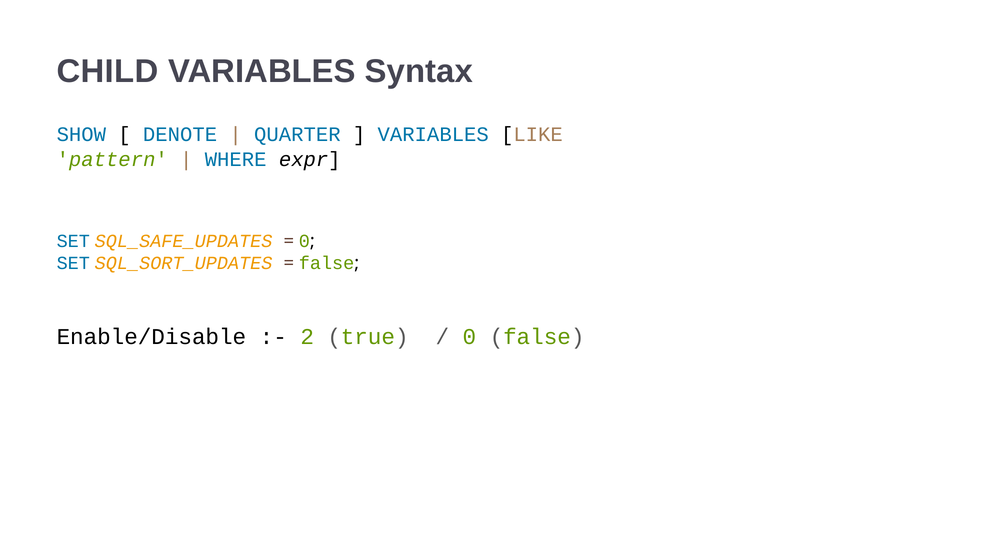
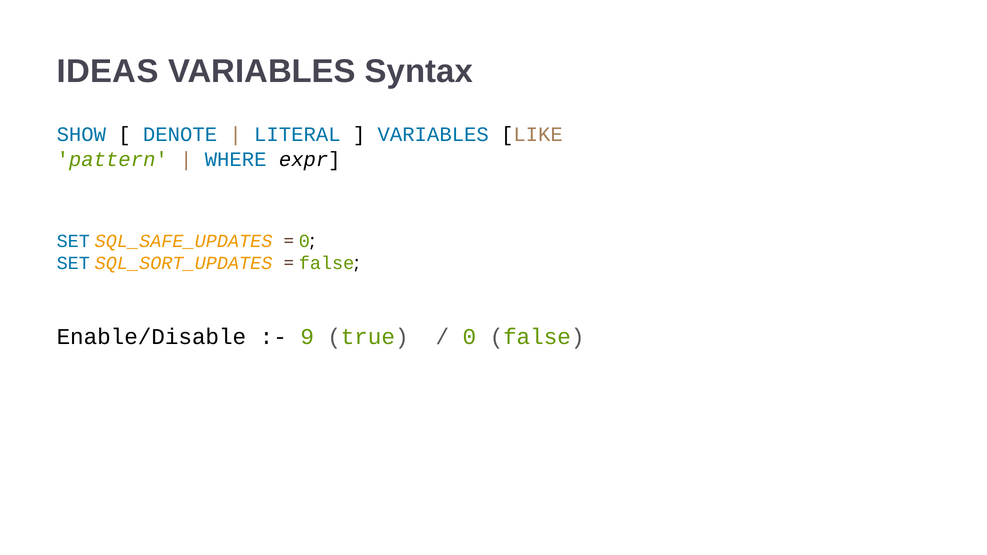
CHILD: CHILD -> IDEAS
QUARTER: QUARTER -> LITERAL
2: 2 -> 9
